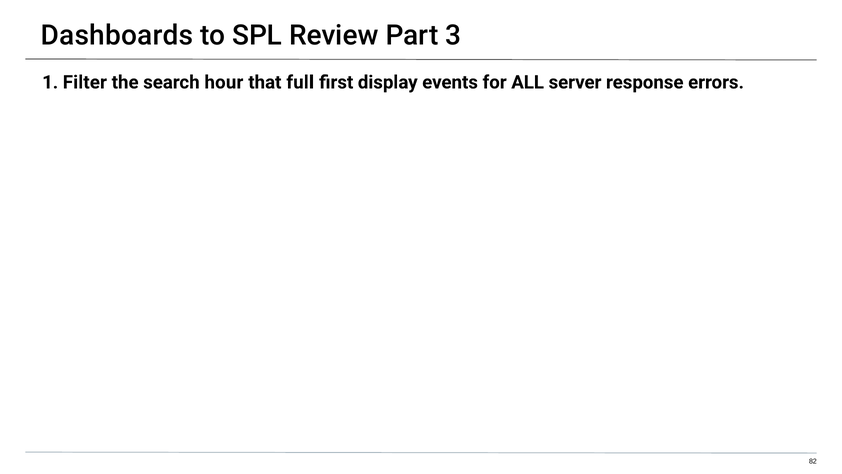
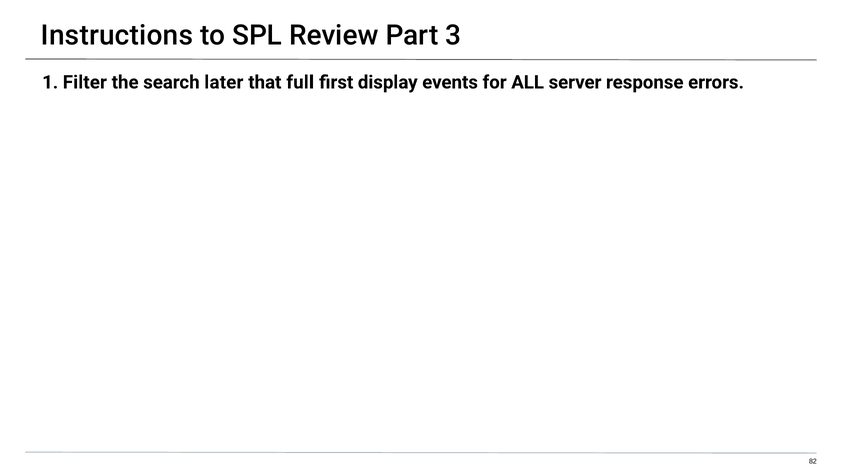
Dashboards: Dashboards -> Instructions
hour: hour -> later
